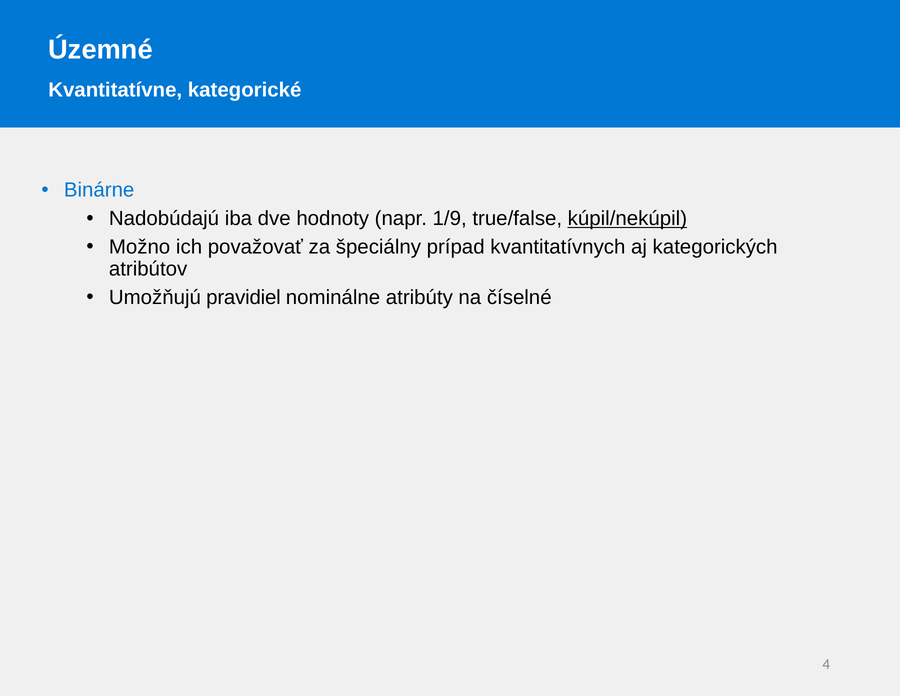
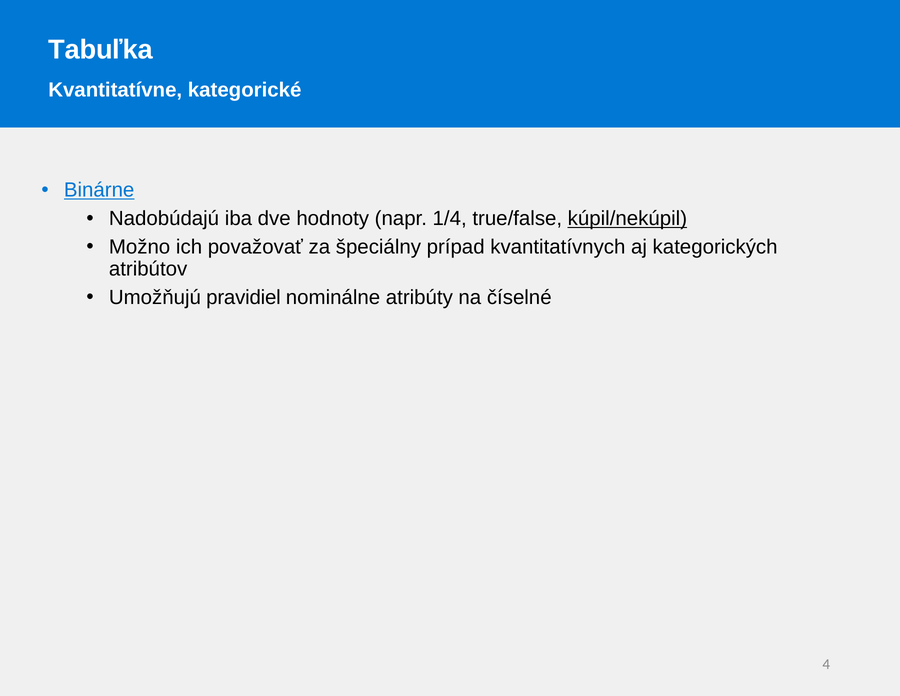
Územné: Územné -> Tabuľka
Binárne underline: none -> present
1/9: 1/9 -> 1/4
